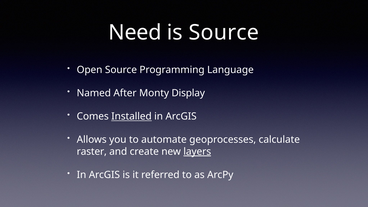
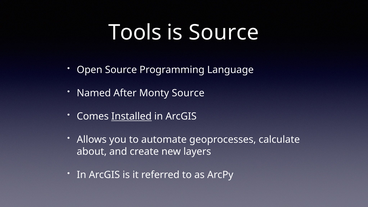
Need: Need -> Tools
Monty Display: Display -> Source
raster: raster -> about
layers underline: present -> none
